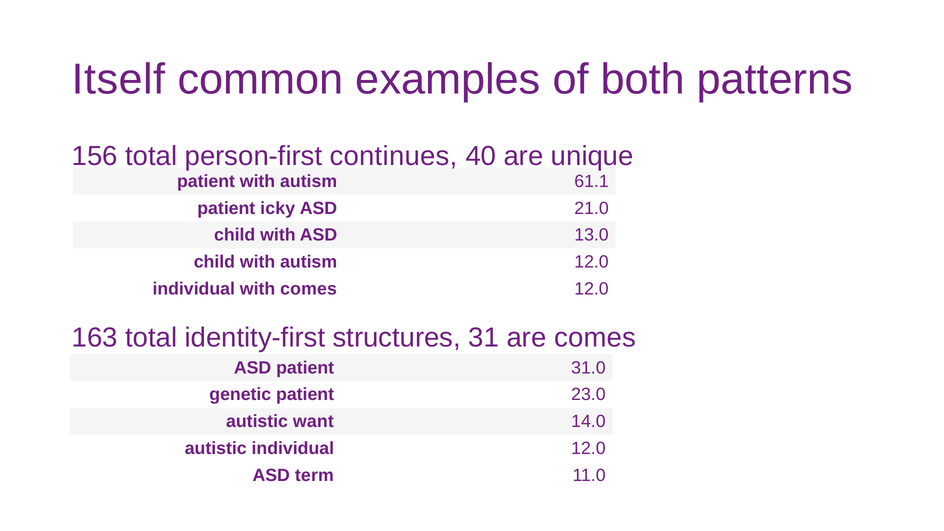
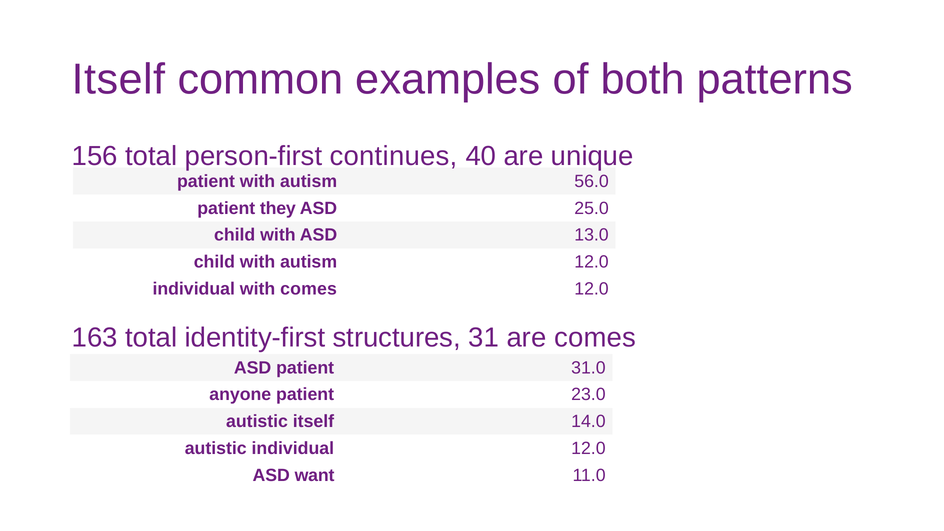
61.1: 61.1 -> 56.0
icky: icky -> they
21.0: 21.0 -> 25.0
genetic: genetic -> anyone
autistic want: want -> itself
term: term -> want
